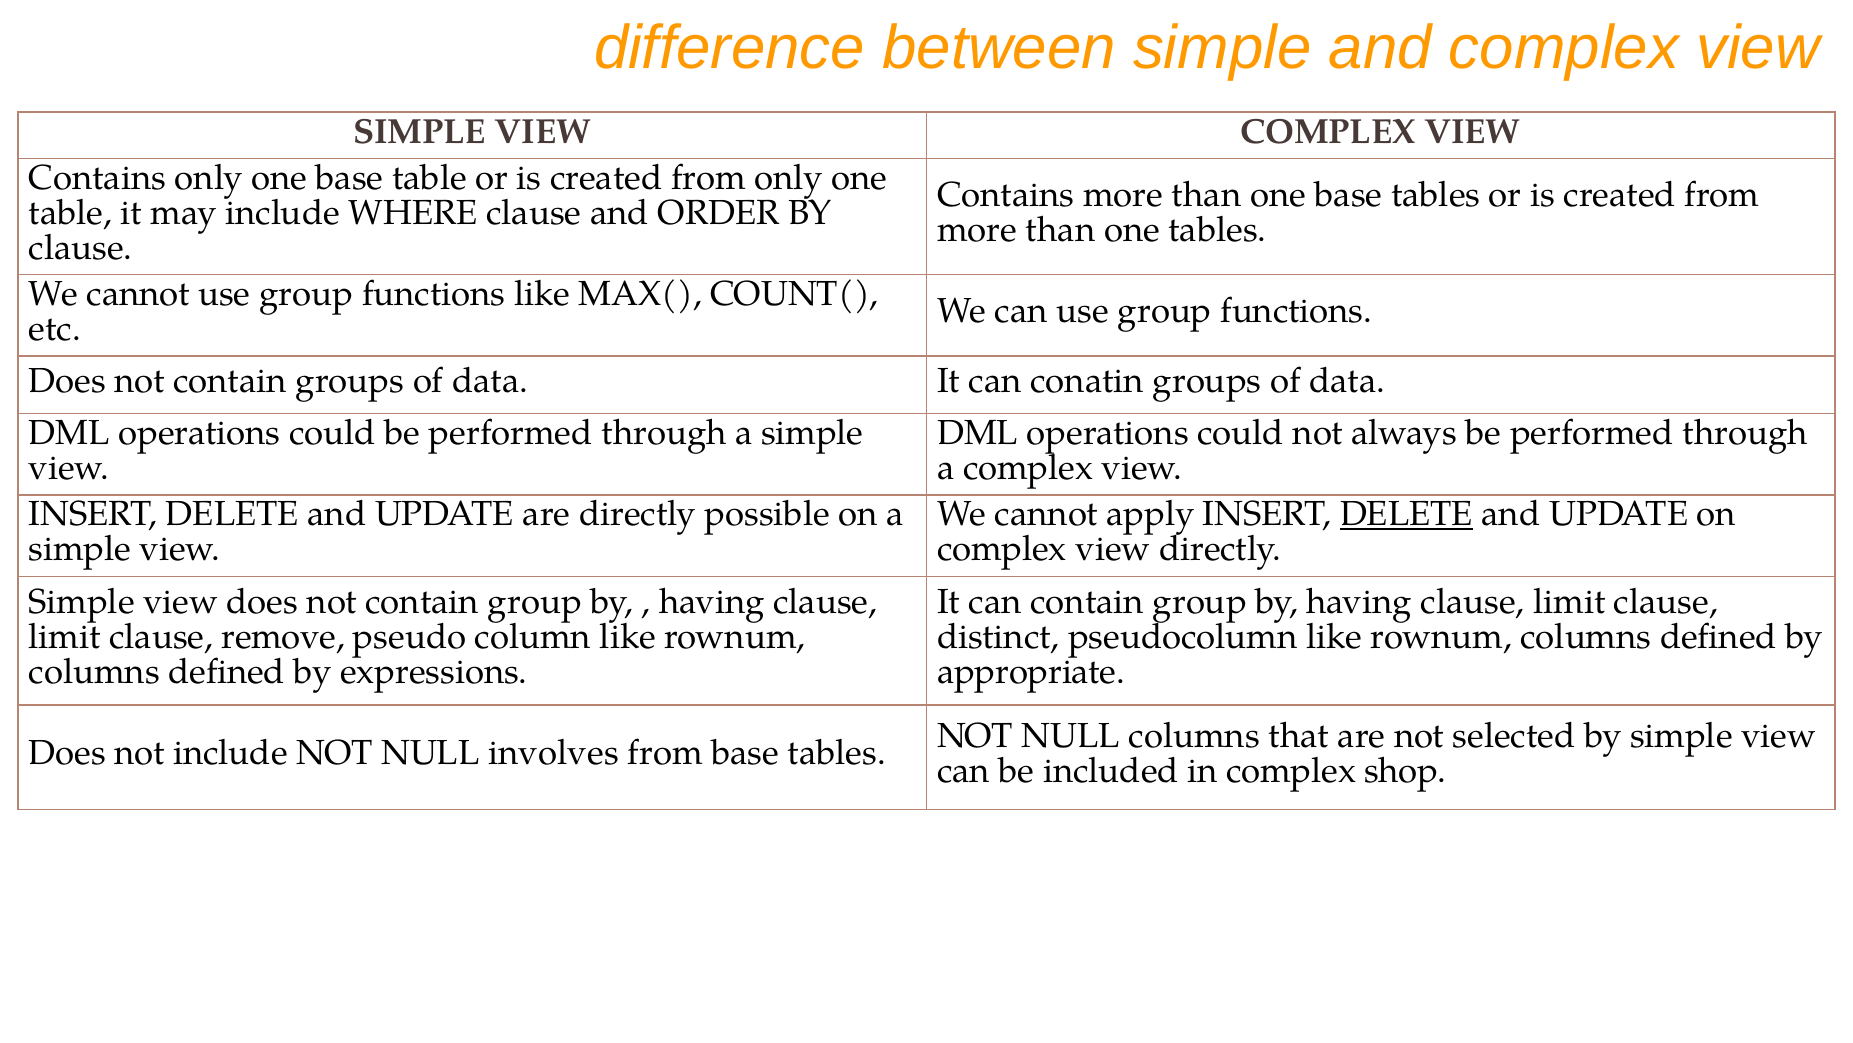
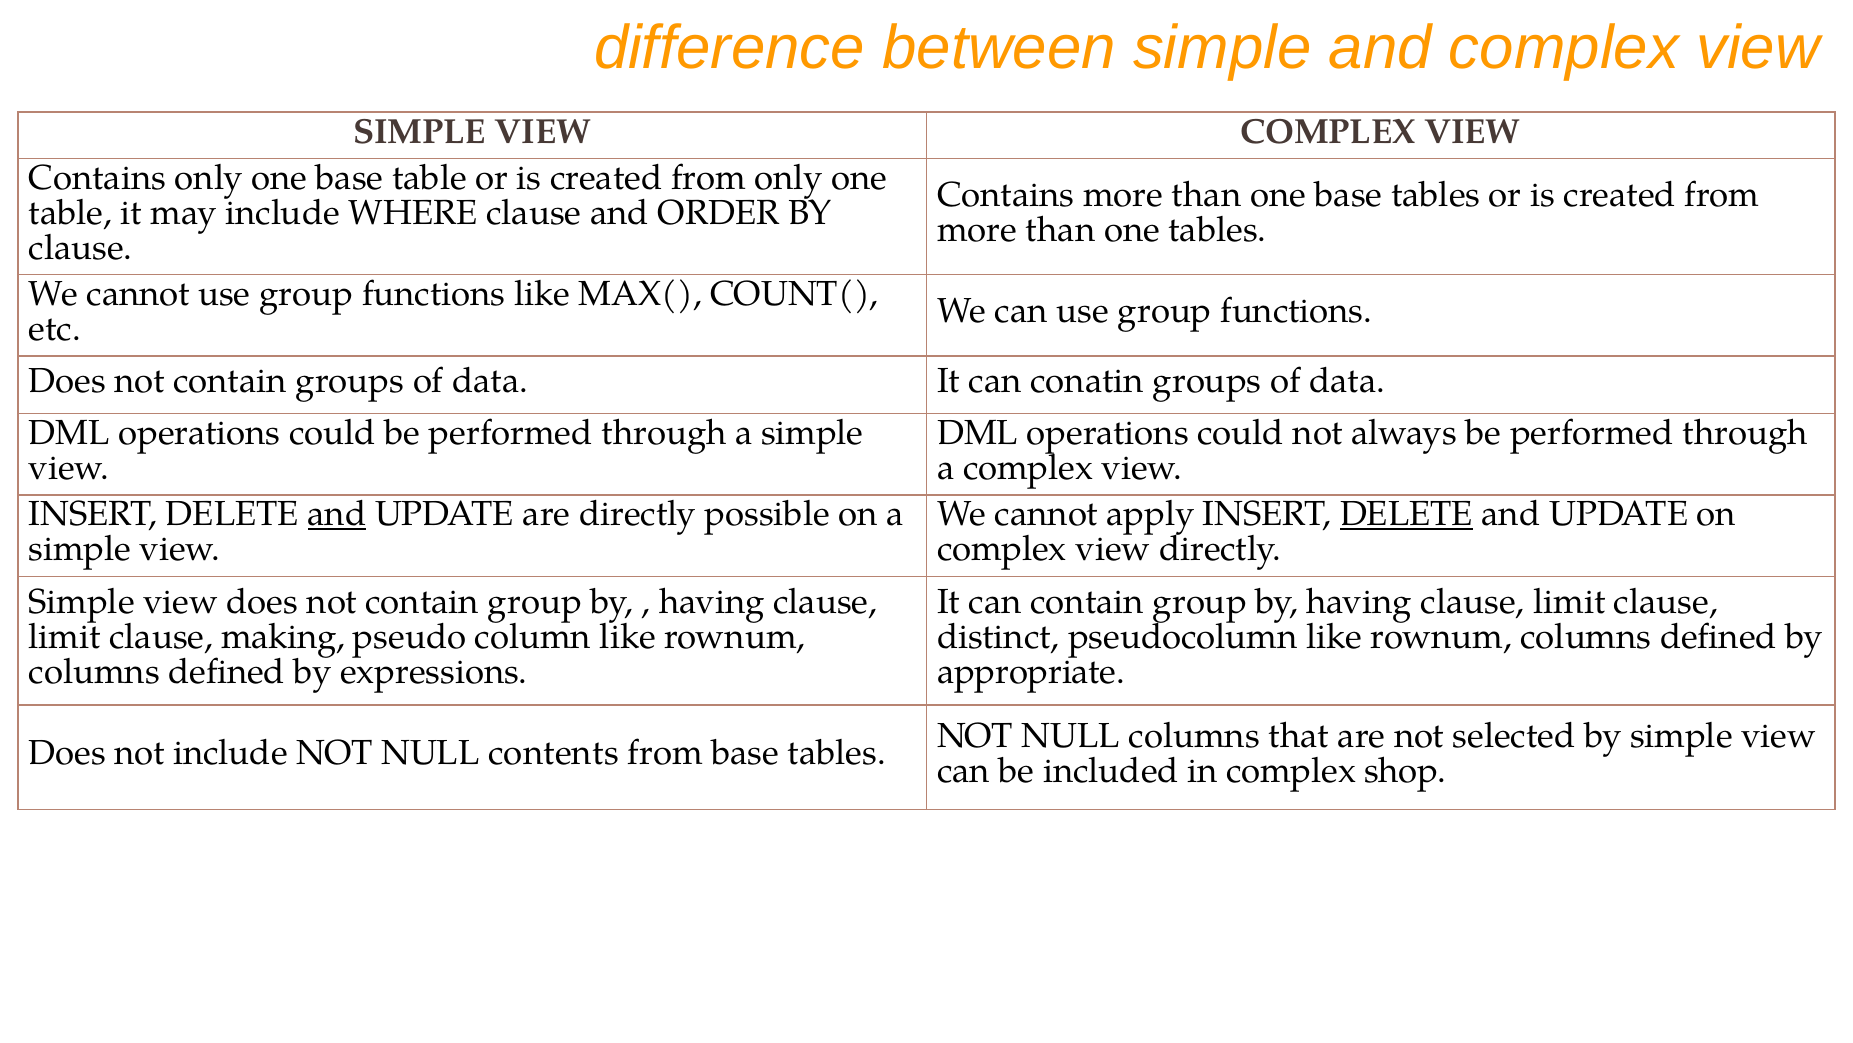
and at (337, 514) underline: none -> present
remove: remove -> making
involves: involves -> contents
